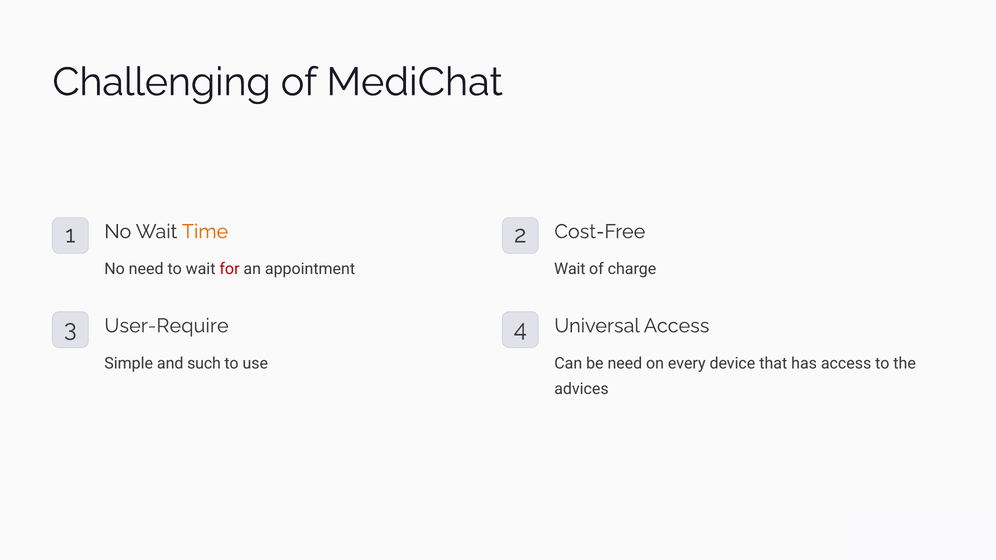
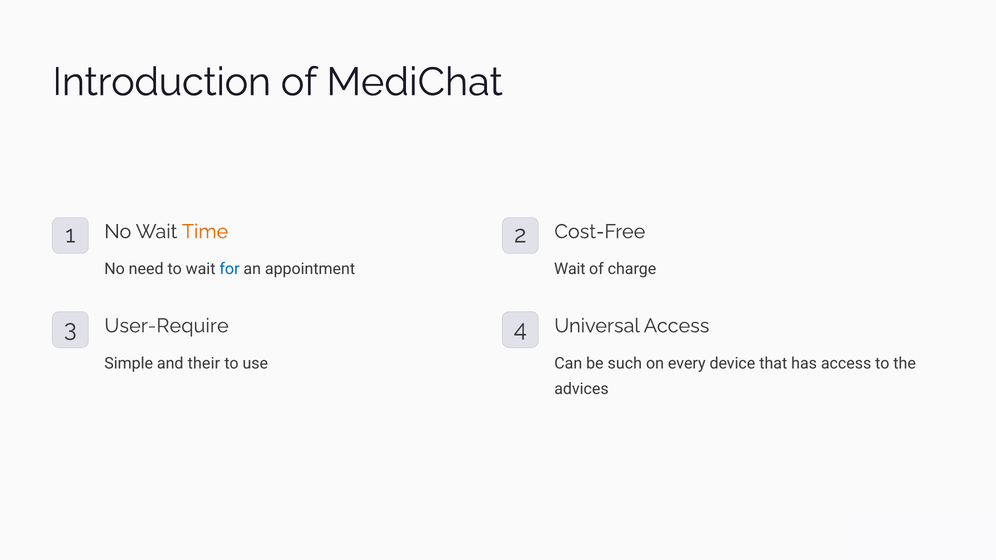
Challenging: Challenging -> Introduction
for colour: red -> blue
such: such -> their
be need: need -> such
